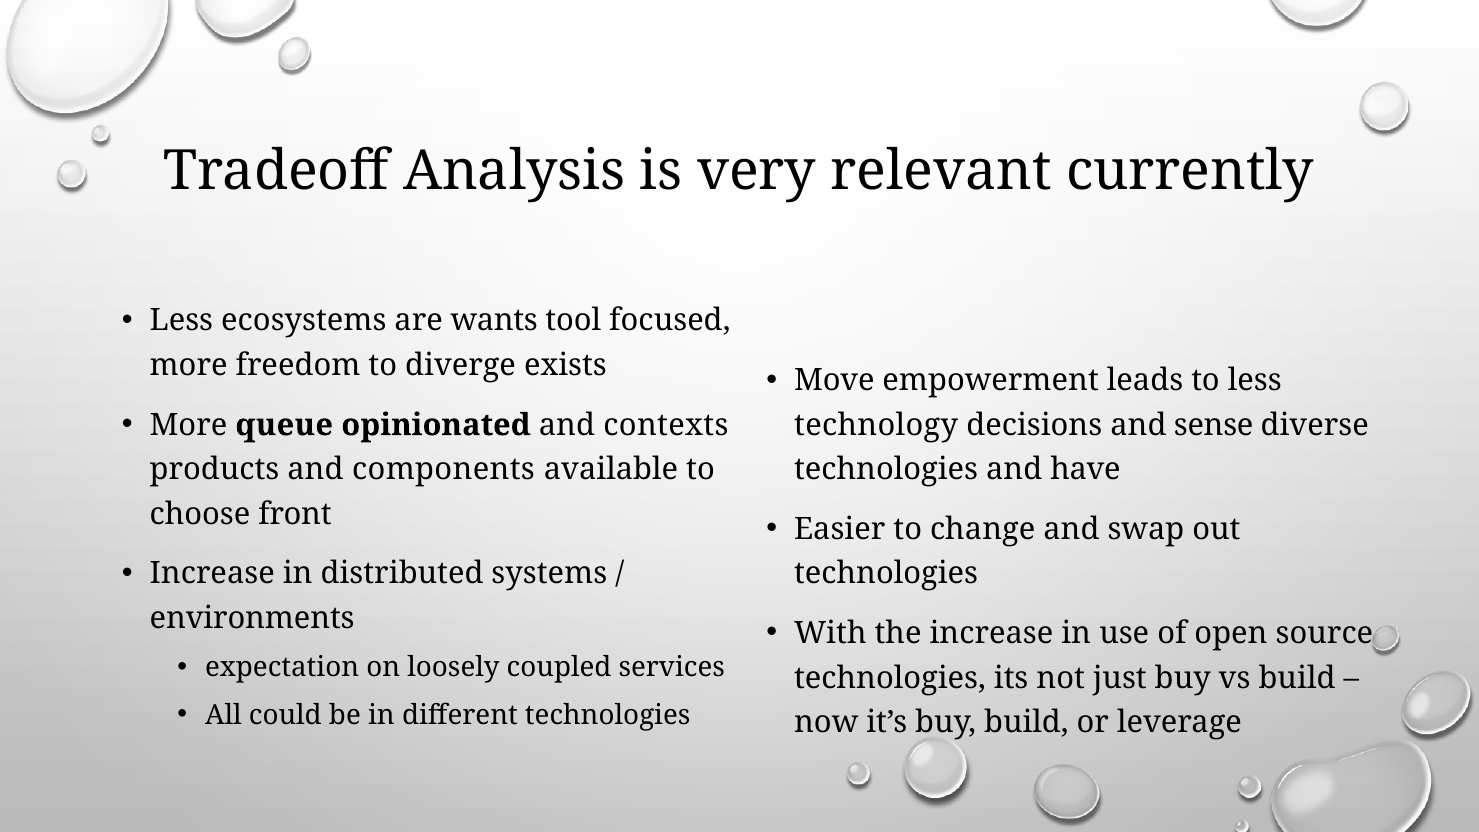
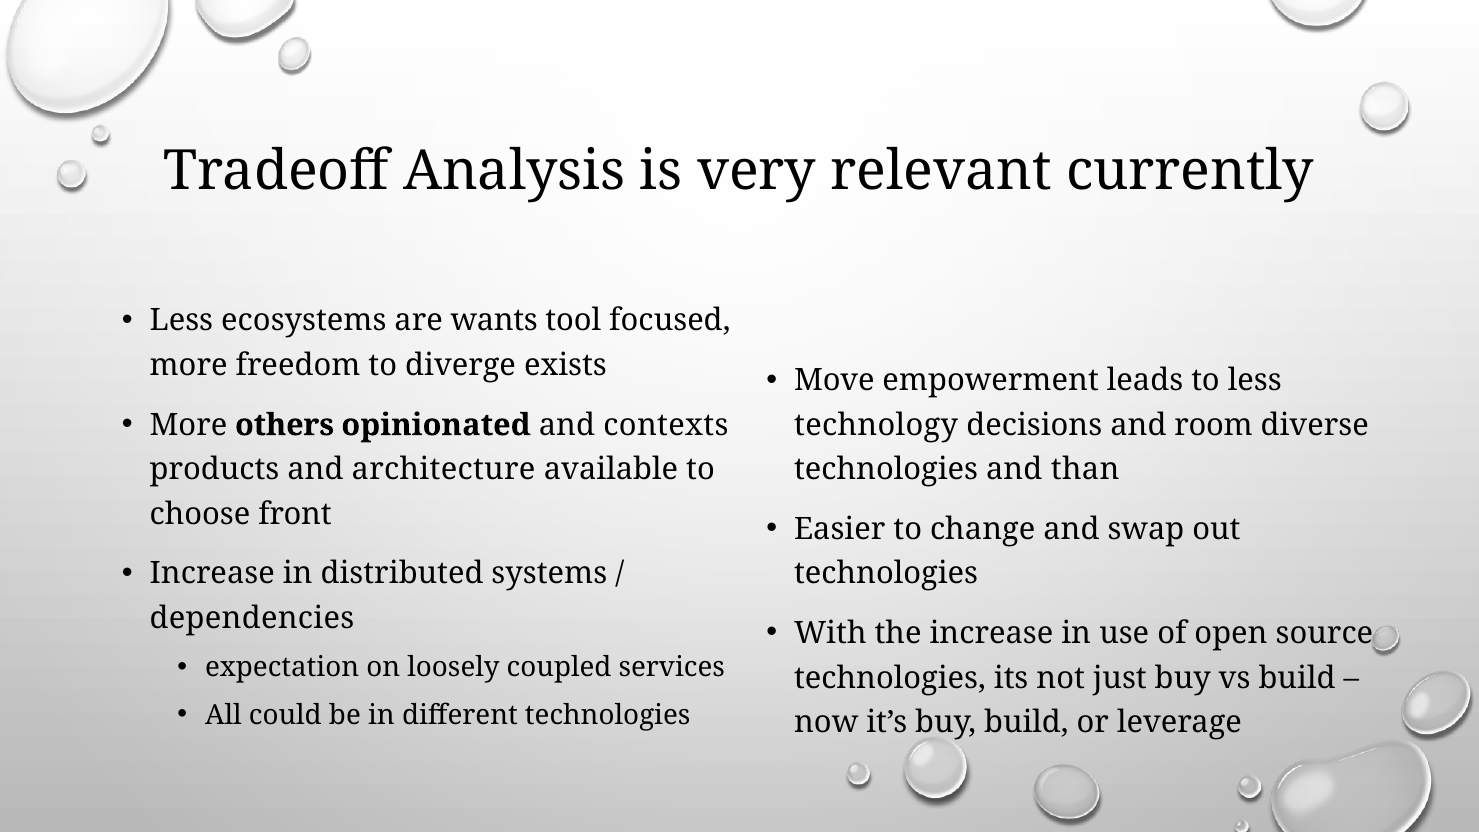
queue: queue -> others
sense: sense -> room
components: components -> architecture
have: have -> than
environments: environments -> dependencies
